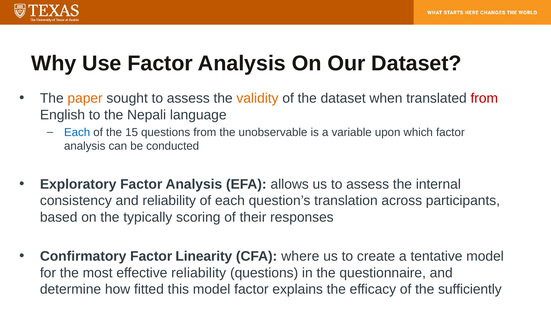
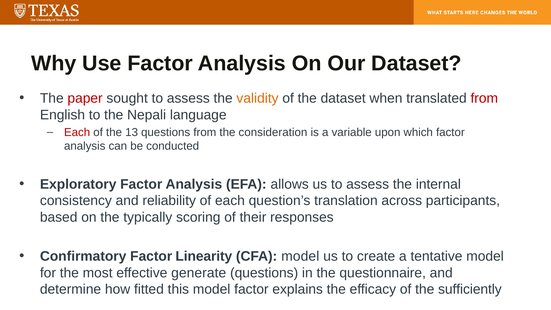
paper colour: orange -> red
Each at (77, 132) colour: blue -> red
15: 15 -> 13
unobservable: unobservable -> consideration
CFA where: where -> model
effective reliability: reliability -> generate
